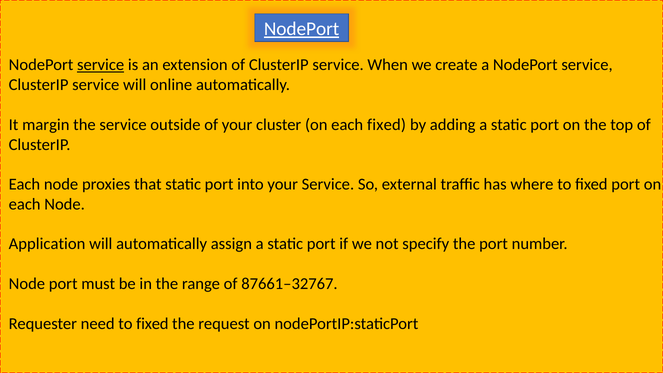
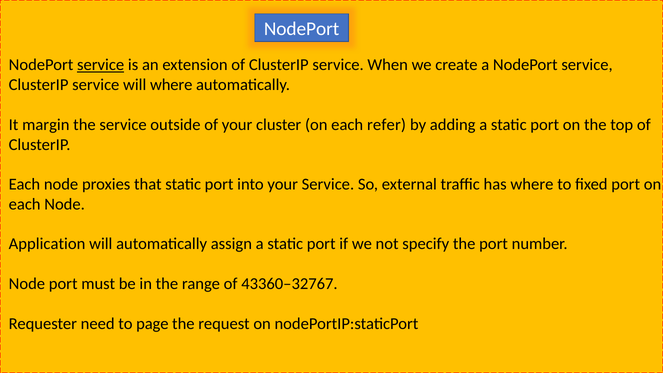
NodePort at (302, 29) underline: present -> none
will online: online -> where
each fixed: fixed -> refer
87661–32767: 87661–32767 -> 43360–32767
need to fixed: fixed -> page
